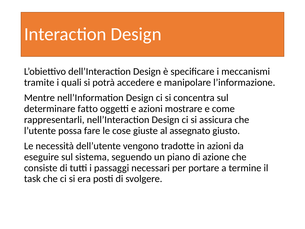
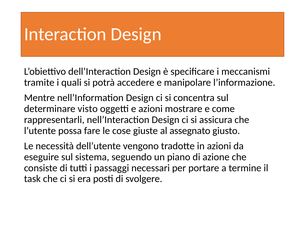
fatto: fatto -> visto
